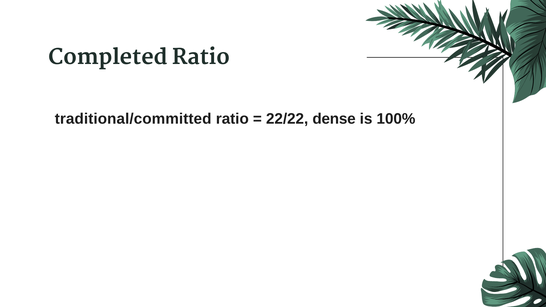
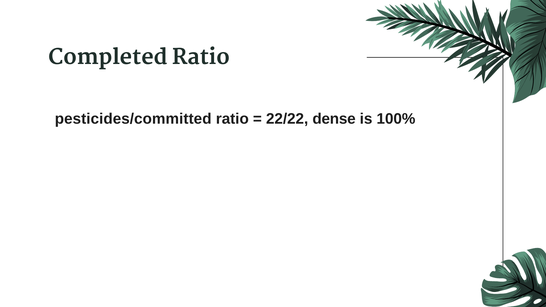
traditional/committed: traditional/committed -> pesticides/committed
